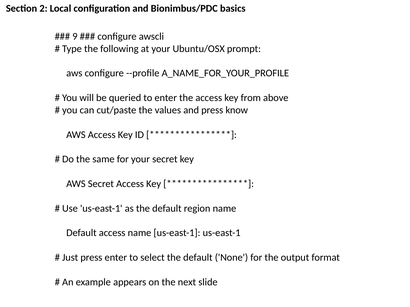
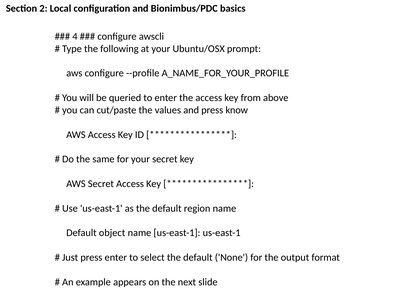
9: 9 -> 4
Default access: access -> object
